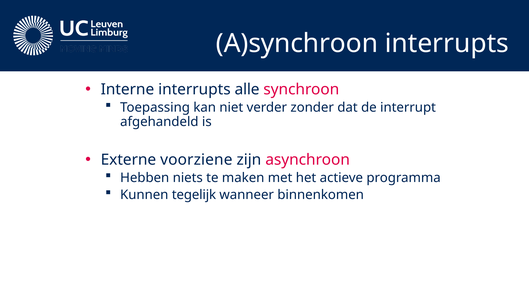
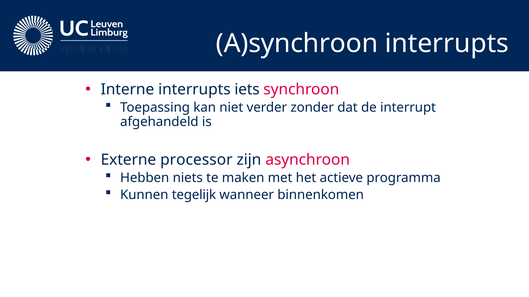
alle: alle -> iets
voorziene: voorziene -> processor
